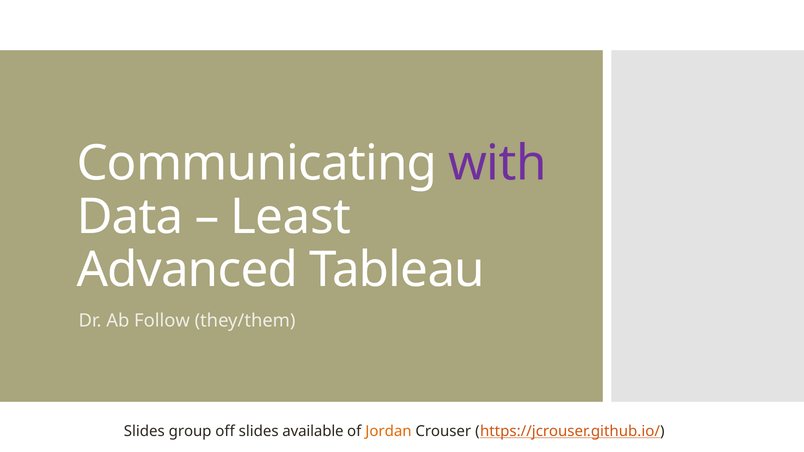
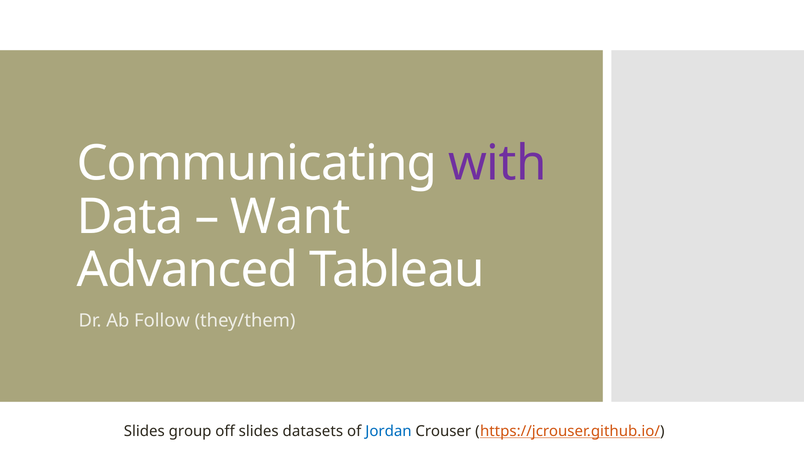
Least: Least -> Want
available: available -> datasets
Jordan colour: orange -> blue
